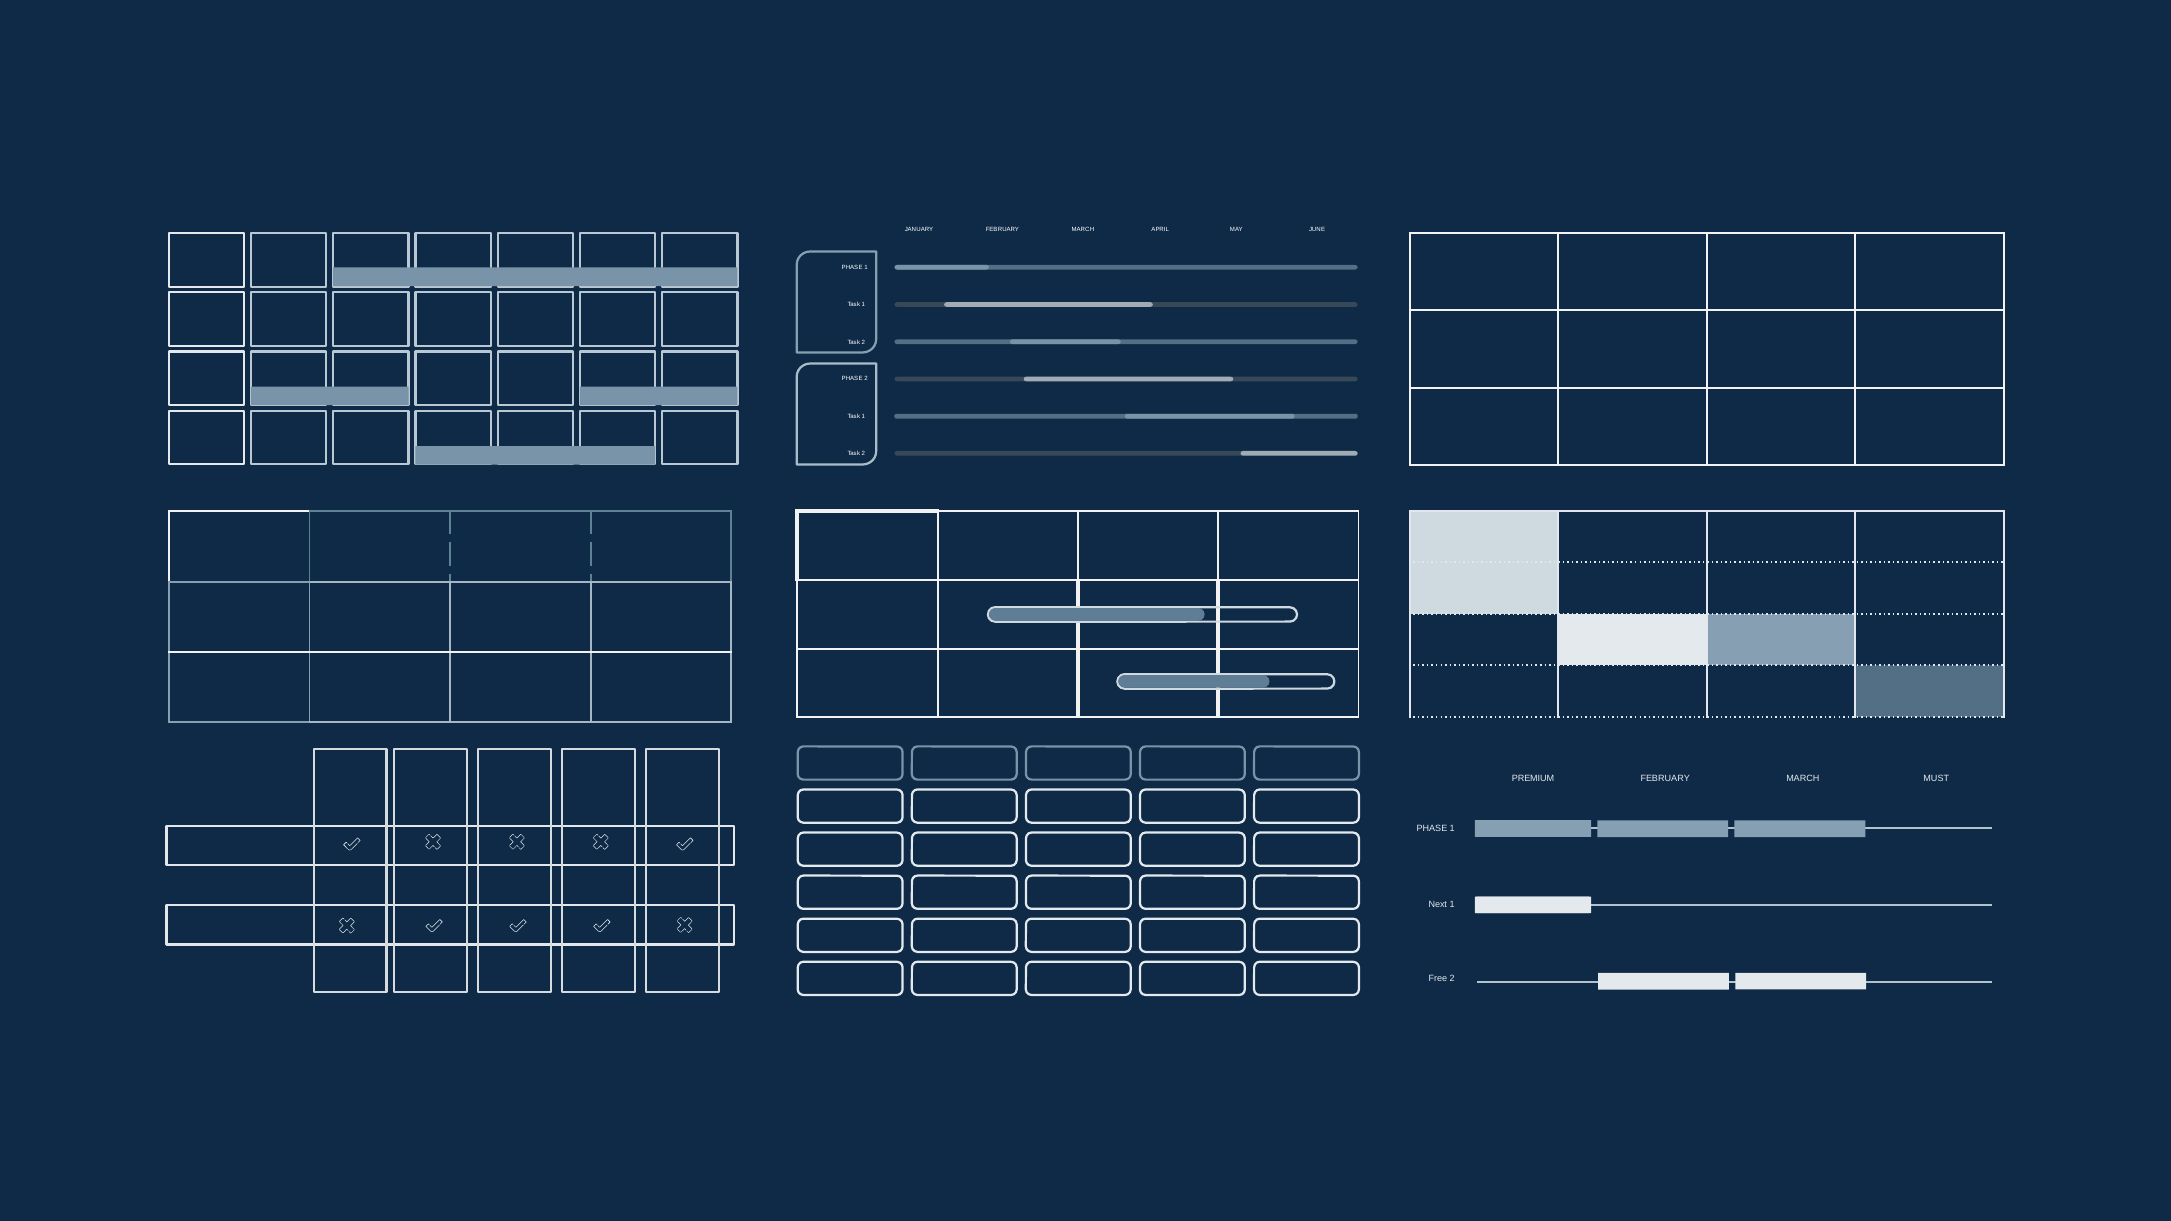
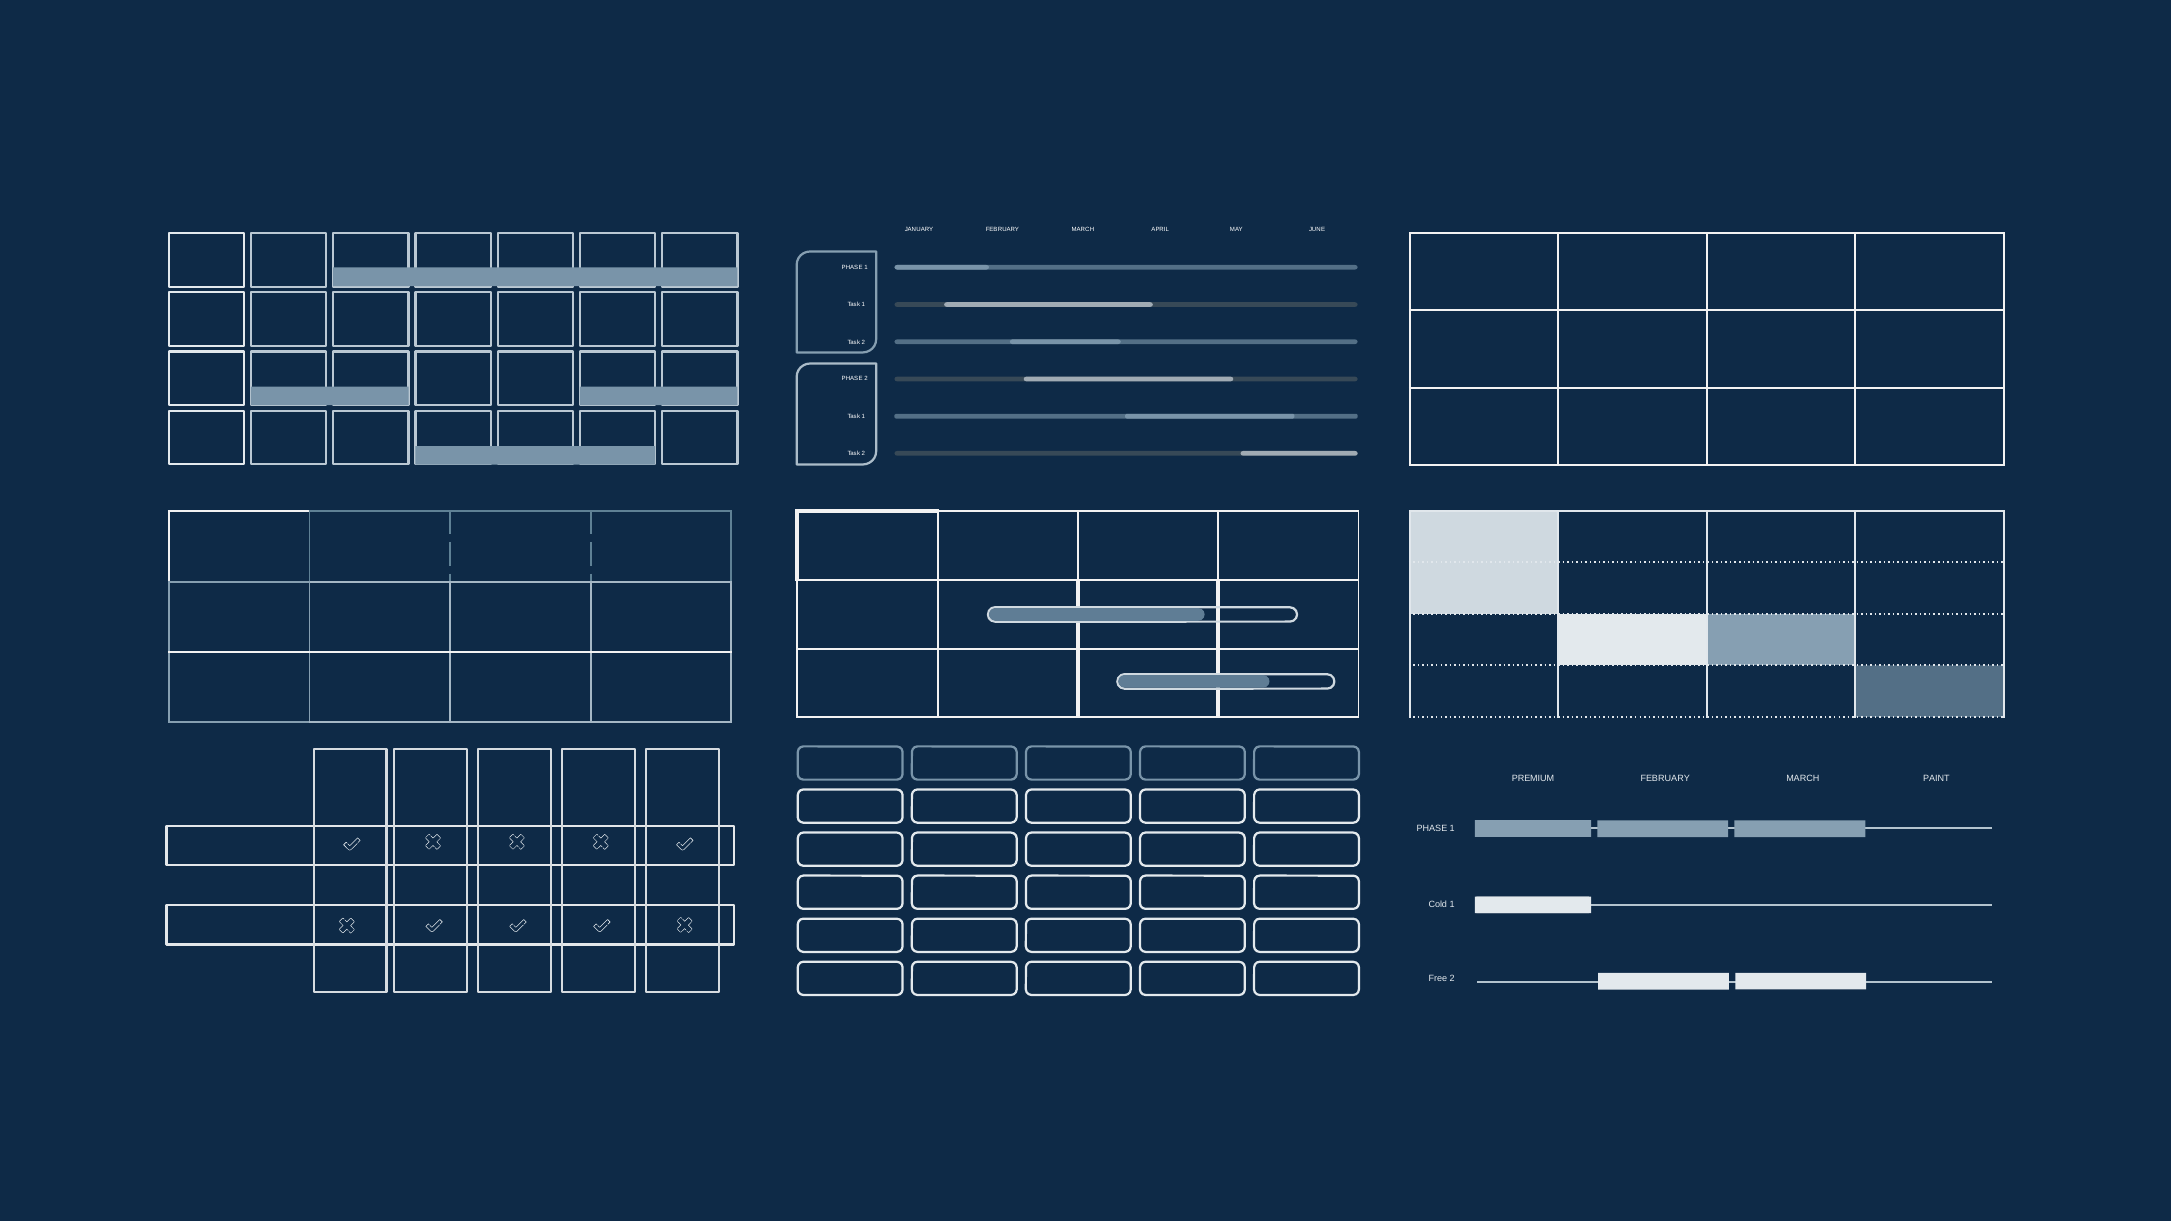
MUST: MUST -> PAINT
Next: Next -> Cold
